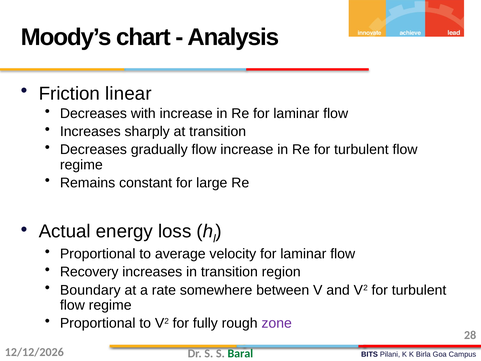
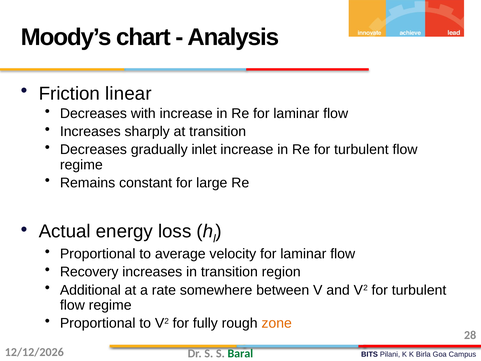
gradually flow: flow -> inlet
Boundary: Boundary -> Additional
zone colour: purple -> orange
